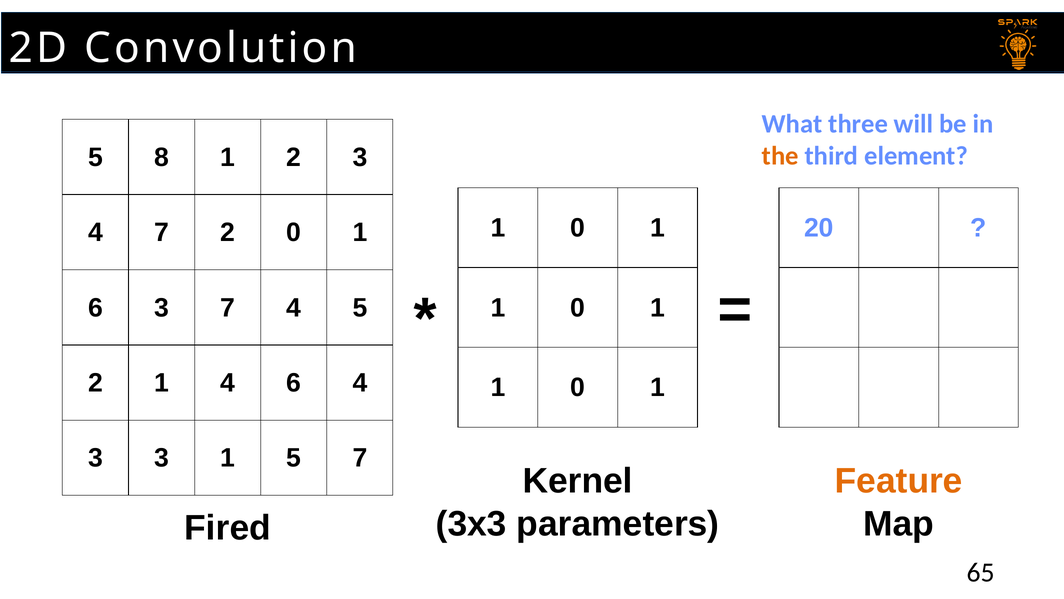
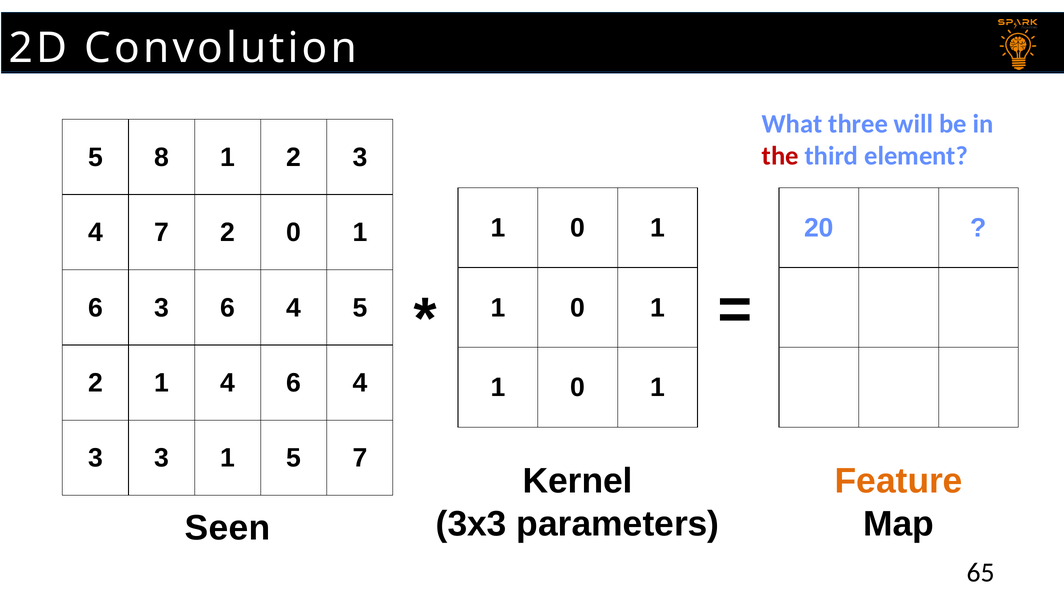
the colour: orange -> red
3 7: 7 -> 6
Fired: Fired -> Seen
